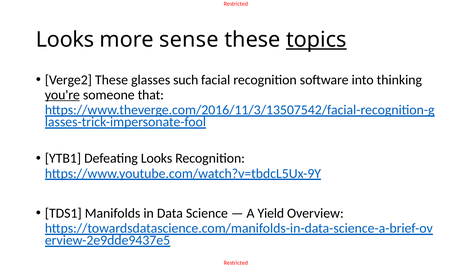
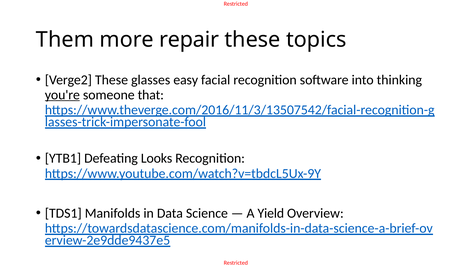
Looks at (65, 40): Looks -> Them
sense: sense -> repair
topics underline: present -> none
such: such -> easy
